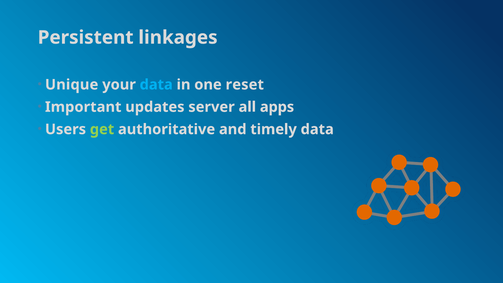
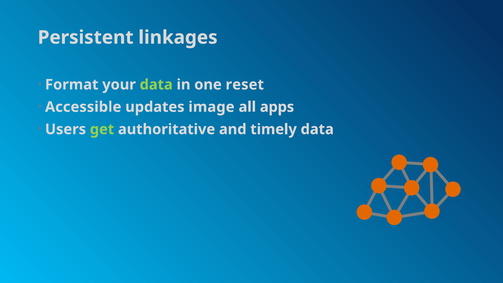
Unique: Unique -> Format
data at (156, 85) colour: light blue -> light green
Important: Important -> Accessible
server: server -> image
